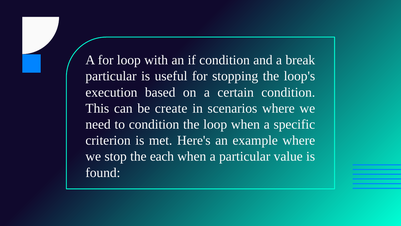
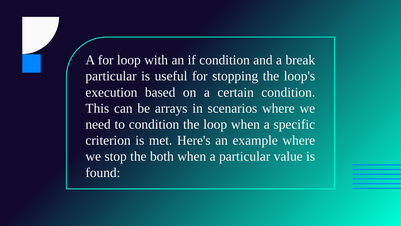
create: create -> arrays
each: each -> both
